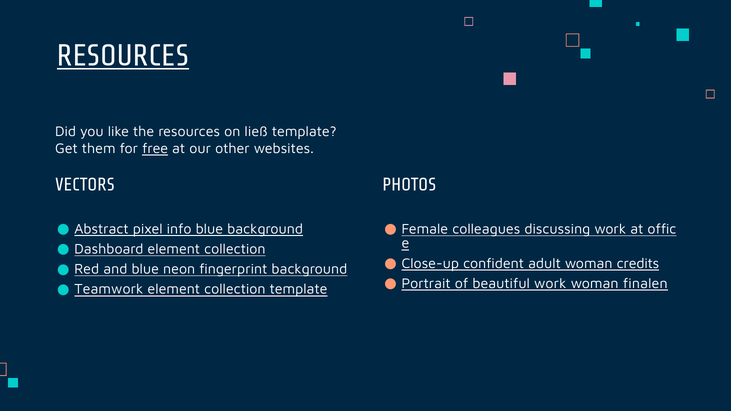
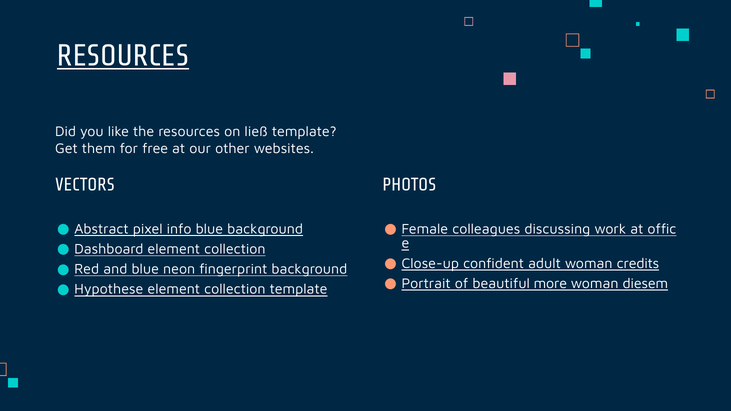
free underline: present -> none
beautiful work: work -> more
finalen: finalen -> diesem
Teamwork: Teamwork -> Hypothese
